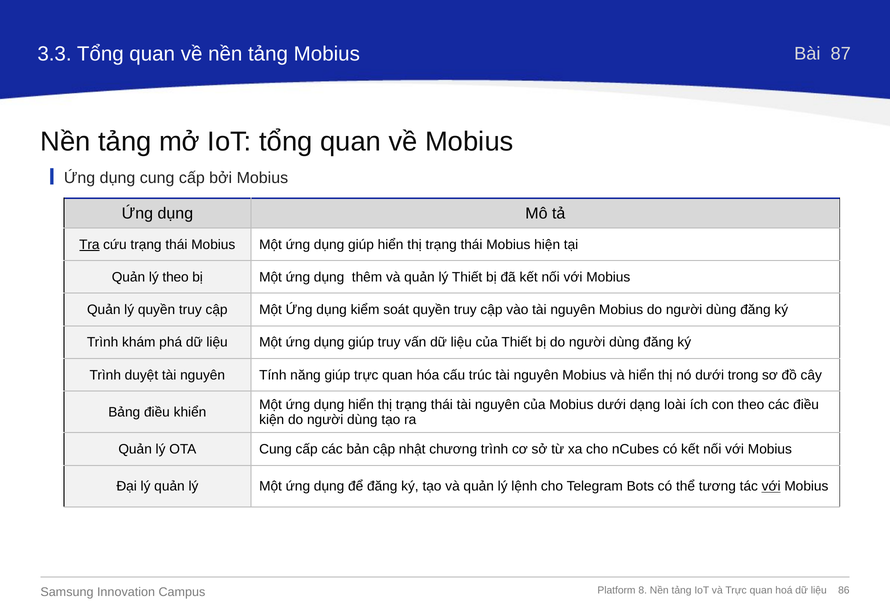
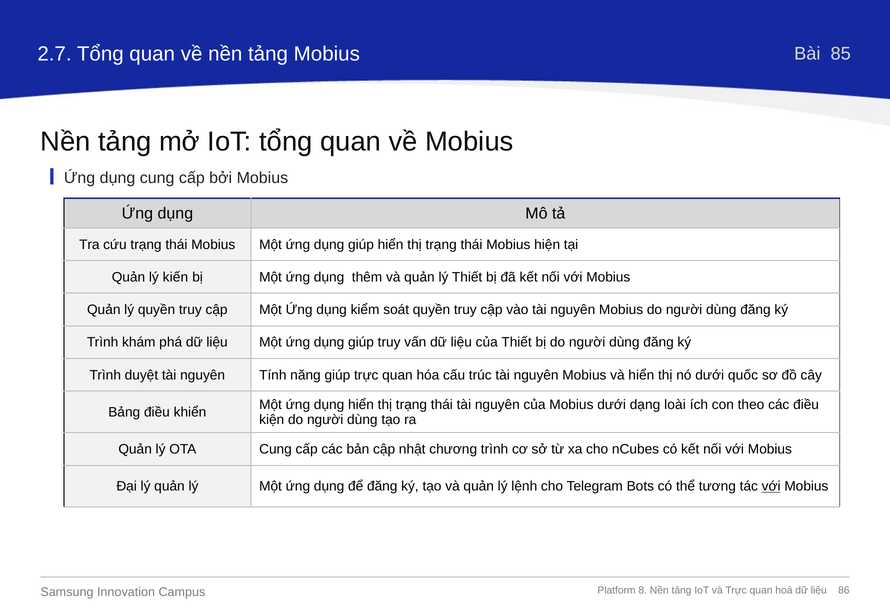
3.3: 3.3 -> 2.7
87: 87 -> 85
Tra underline: present -> none
lý theo: theo -> kiến
trong: trong -> quốc
